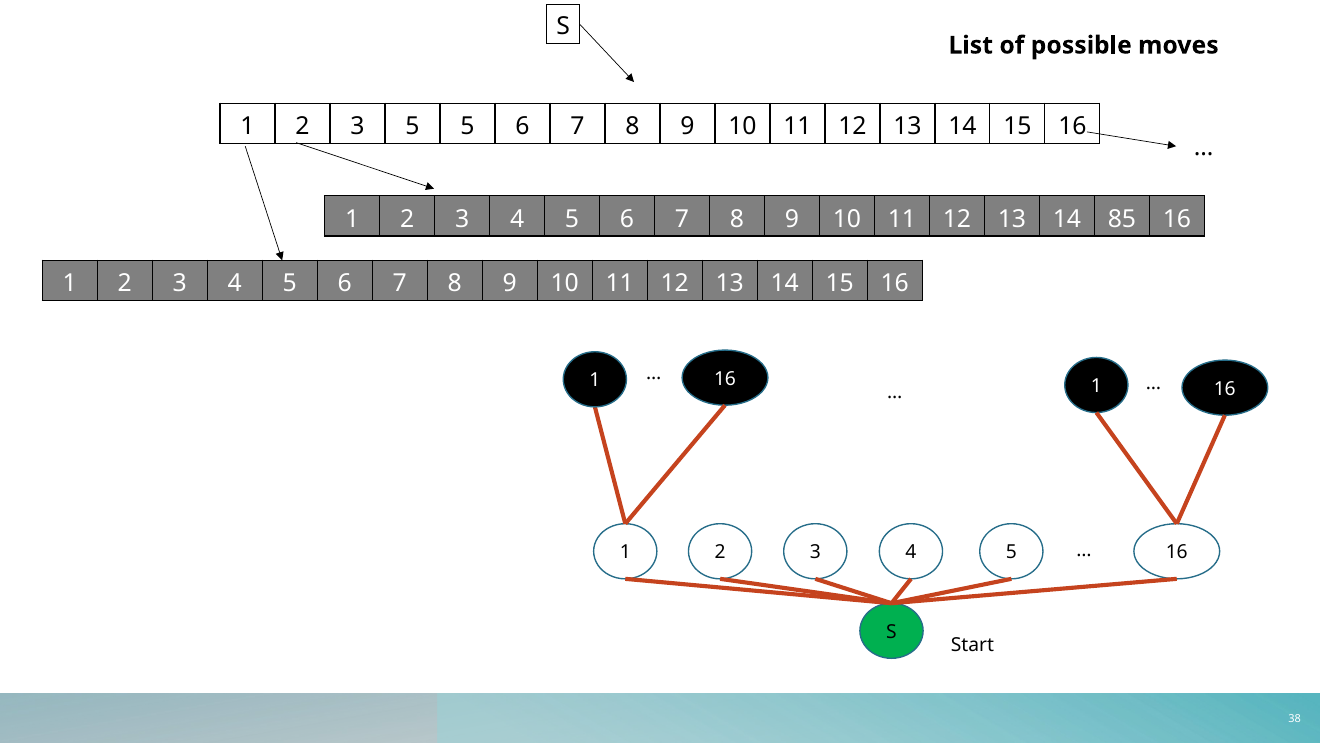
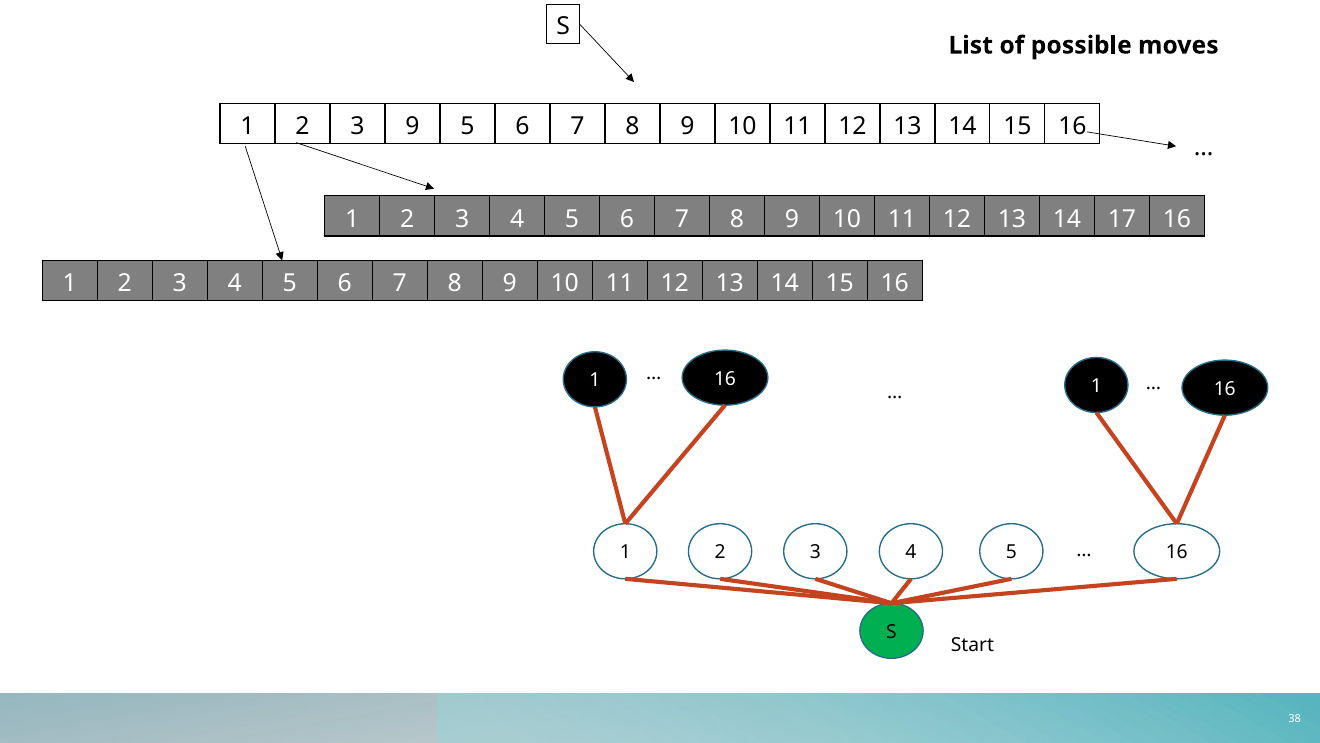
3 5: 5 -> 9
85: 85 -> 17
